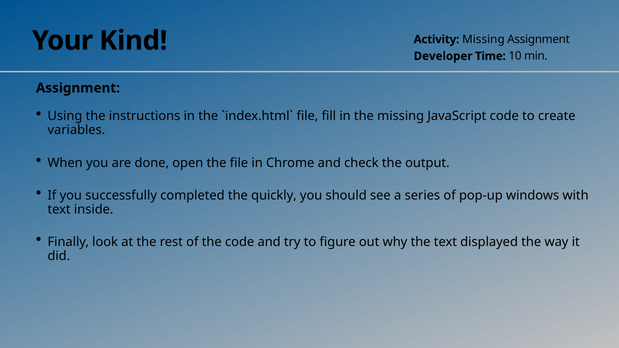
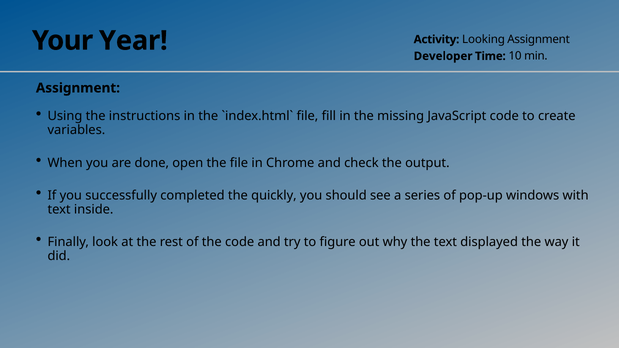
Kind: Kind -> Year
Activity Missing: Missing -> Looking
